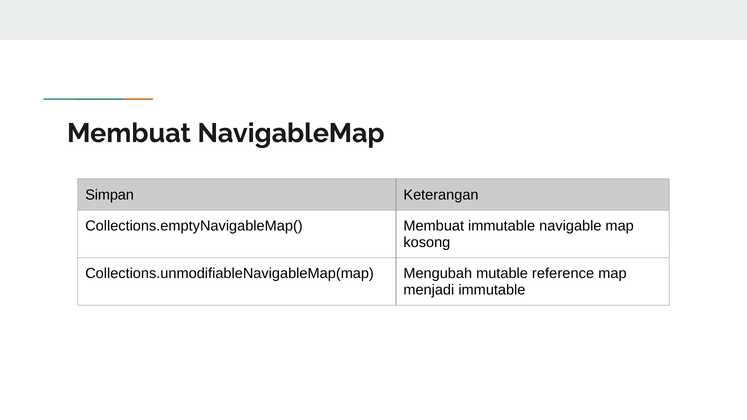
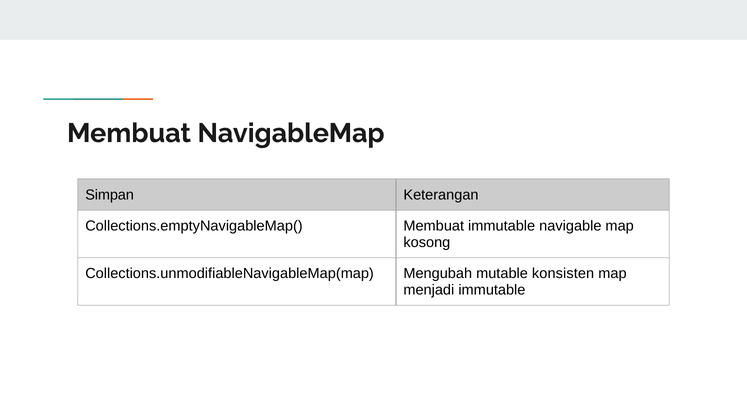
reference: reference -> konsisten
